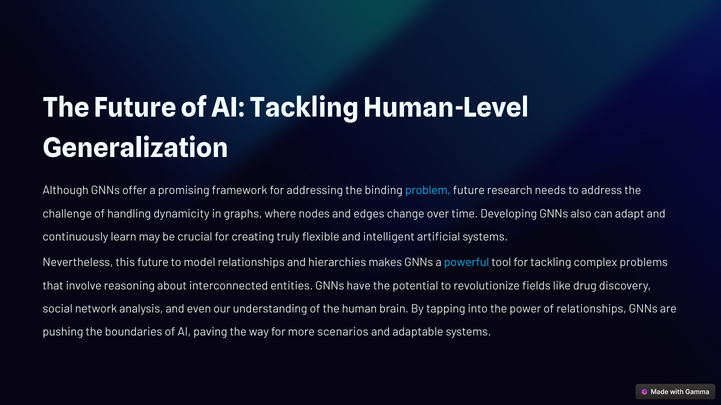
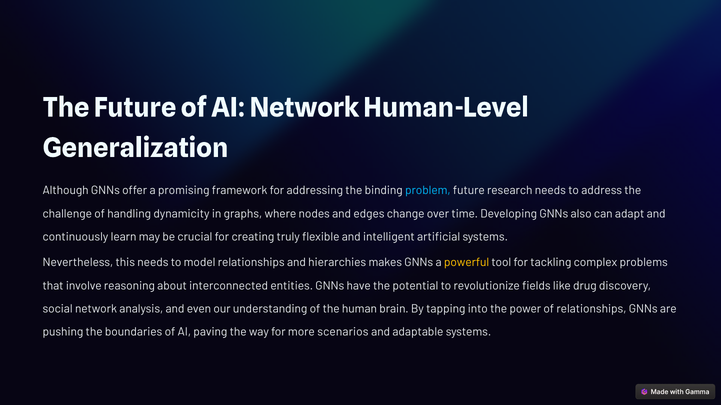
AI Tackling: Tackling -> Network
this future: future -> needs
powerful colour: light blue -> yellow
